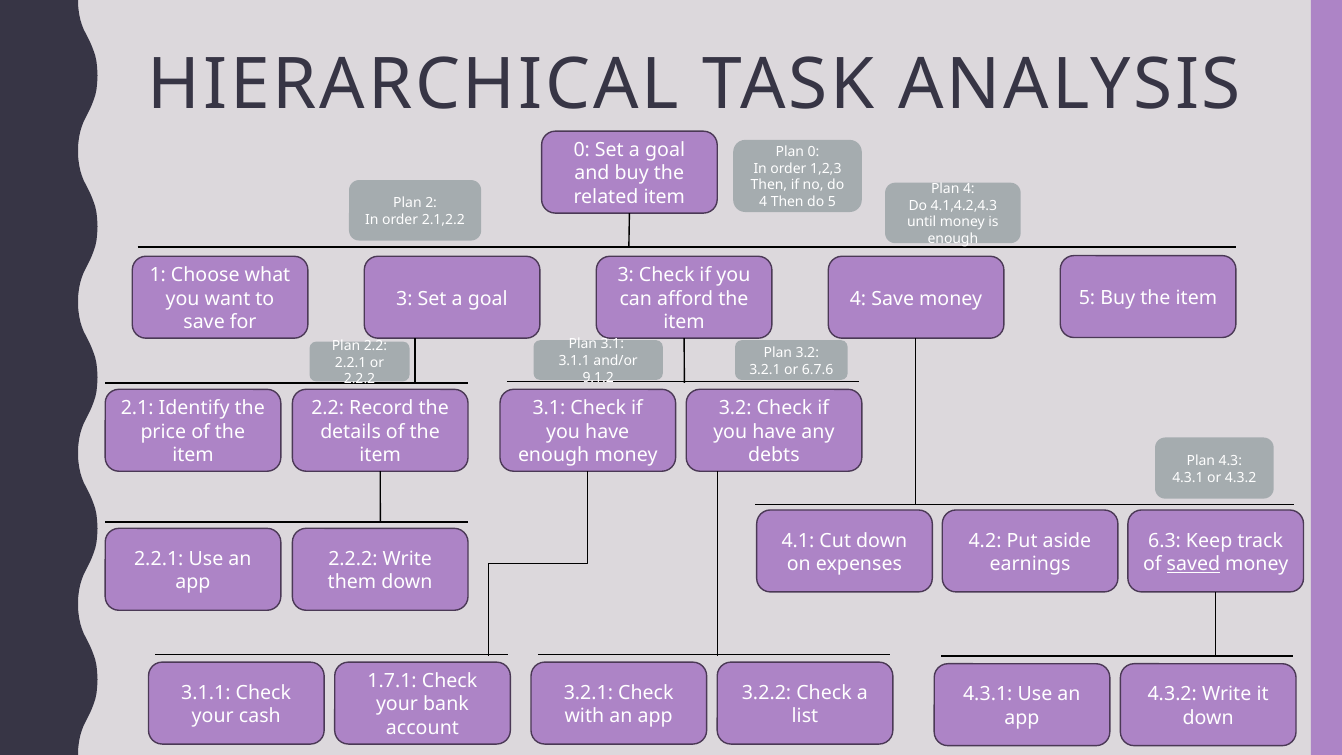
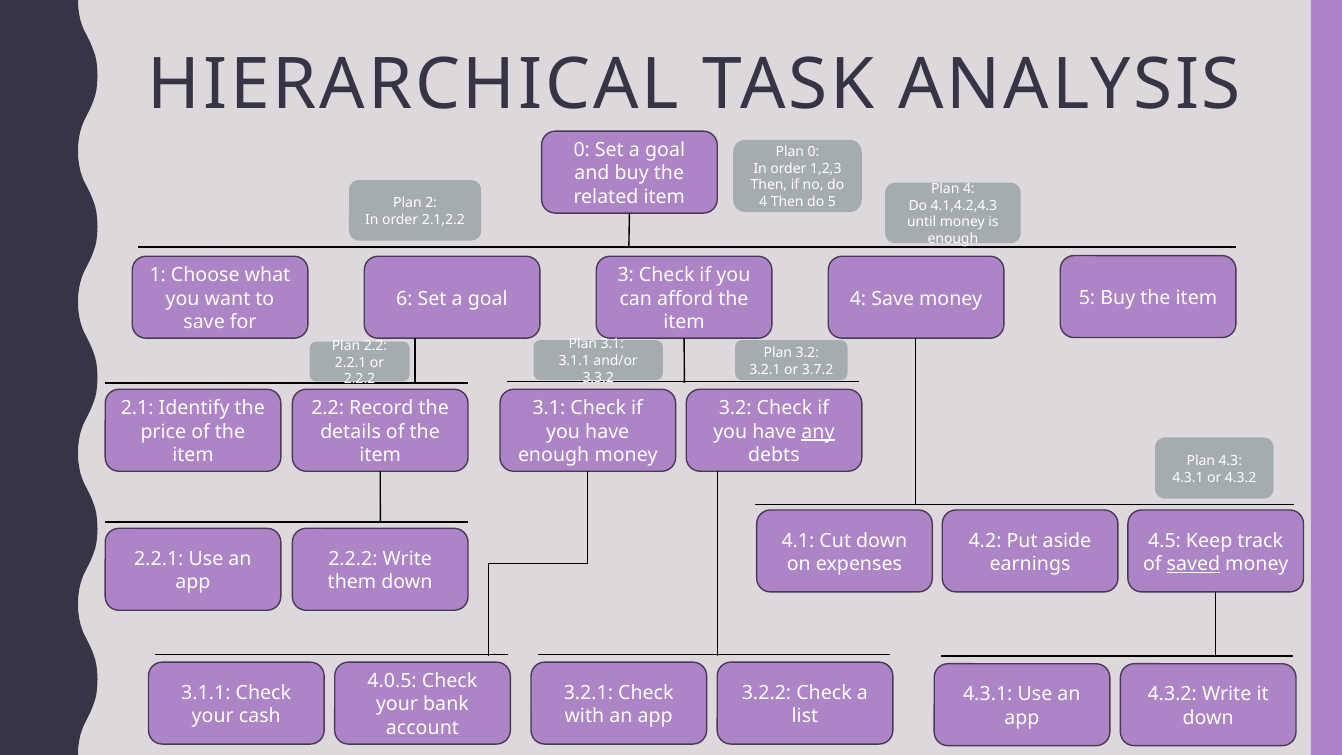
3 at (404, 298): 3 -> 6
6.7.6: 6.7.6 -> 3.7.2
9.1.2: 9.1.2 -> 3.3.2
any underline: none -> present
6.3: 6.3 -> 4.5
1.7.1: 1.7.1 -> 4.0.5
